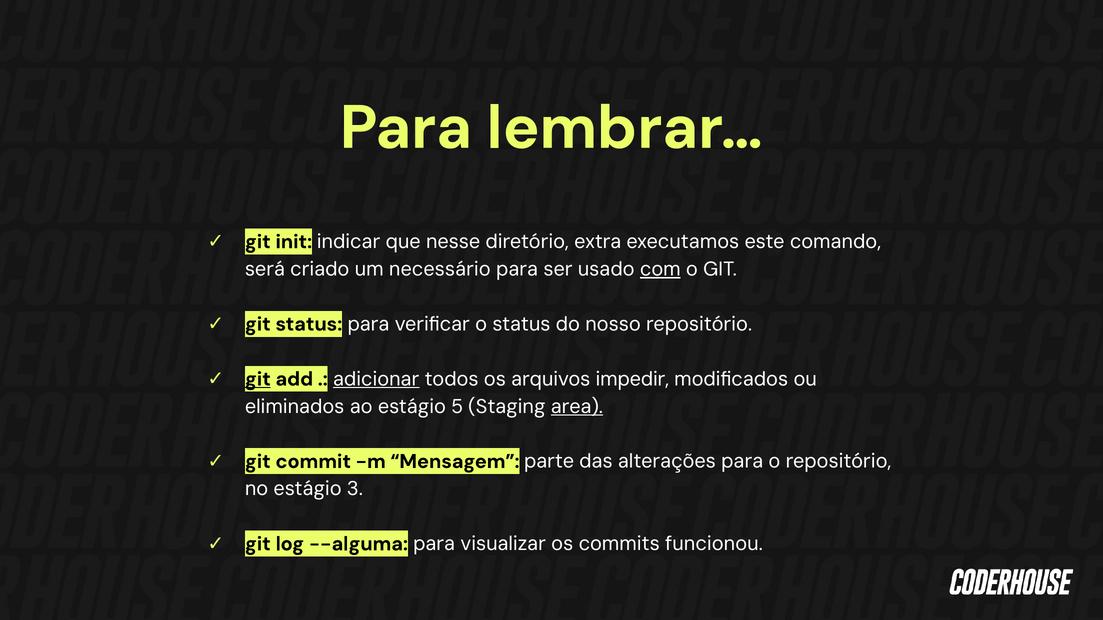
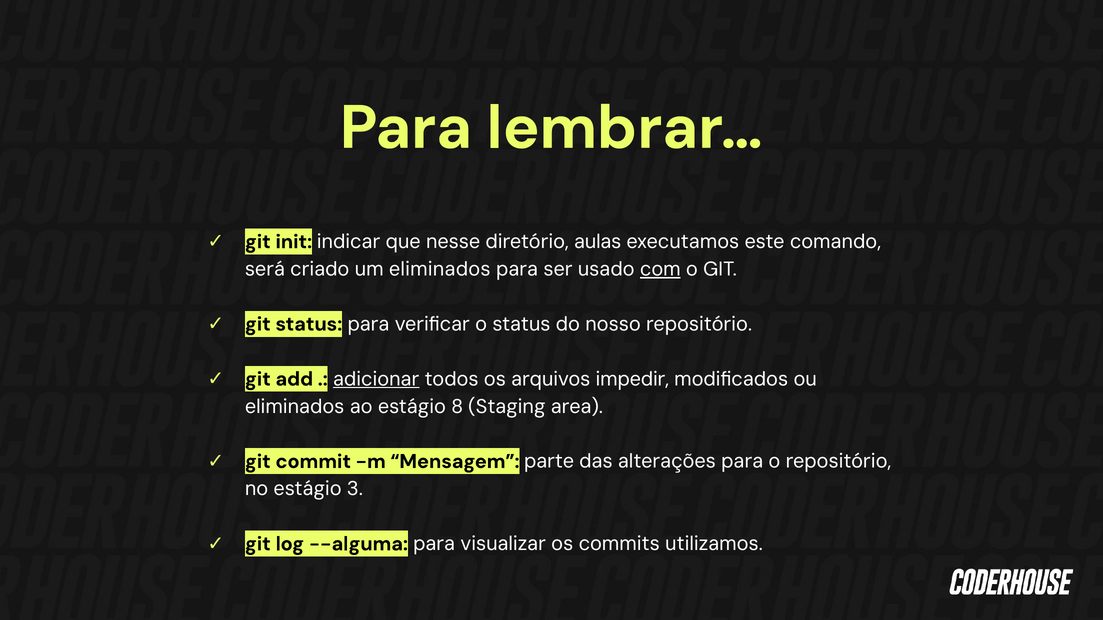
extra: extra -> aulas
um necessário: necessário -> eliminados
git at (258, 379) underline: present -> none
5: 5 -> 8
area underline: present -> none
funcionou: funcionou -> utilizamos
